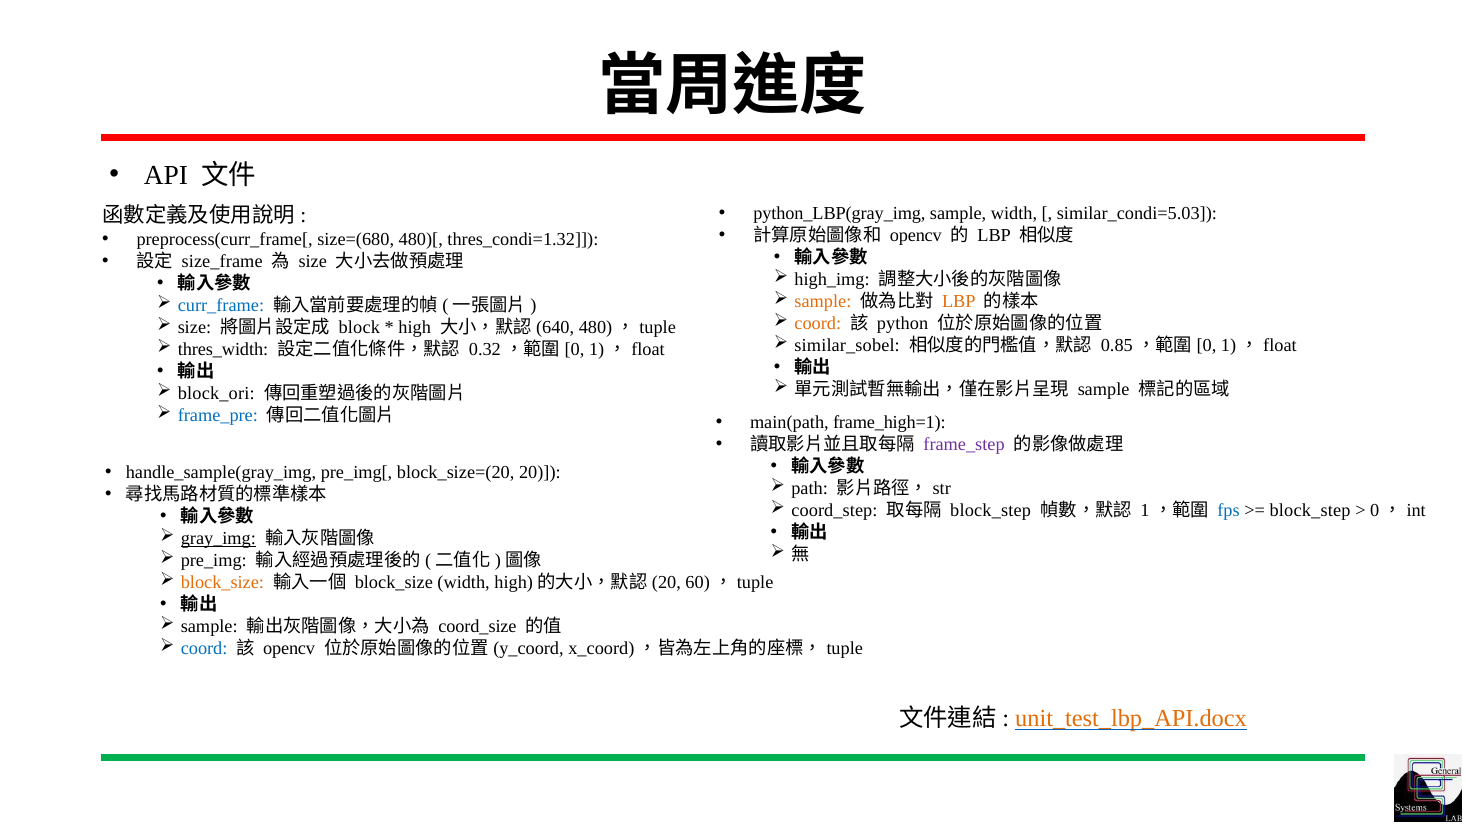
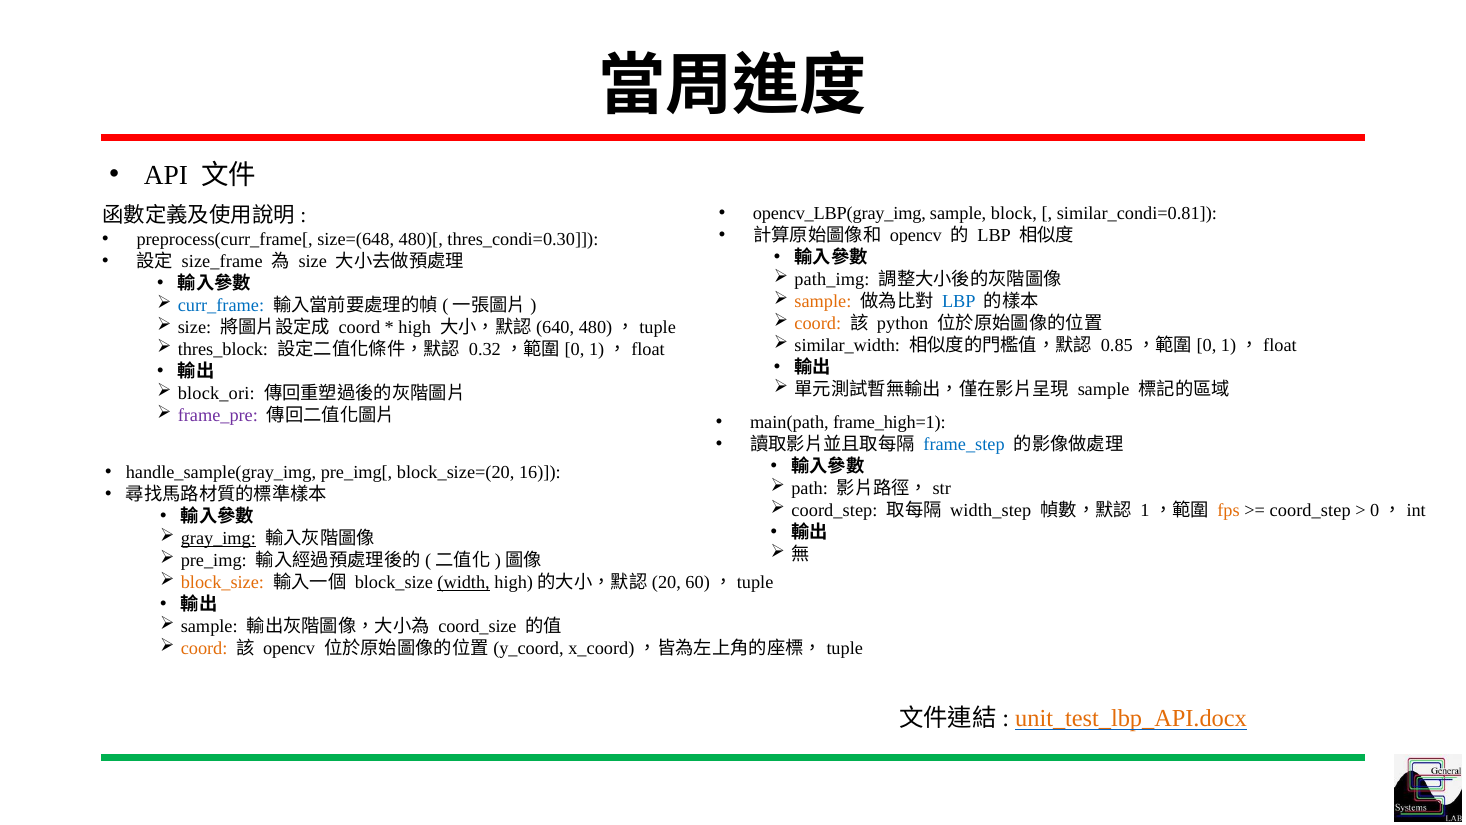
python_LBP(gray_img: python_LBP(gray_img -> opencv_LBP(gray_img
sample width: width -> block
similar_condi=5.03: similar_condi=5.03 -> similar_condi=0.81
size=(680: size=(680 -> size=(648
thres_condi=1.32: thres_condi=1.32 -> thres_condi=0.30
high_img: high_img -> path_img
LBP at (959, 301) colour: orange -> blue
block at (359, 327): block -> coord
similar_sobel: similar_sobel -> similar_width
thres_width: thres_width -> thres_block
frame_pre colour: blue -> purple
frame_step colour: purple -> blue
20: 20 -> 16
block_step at (991, 510): block_step -> width_step
fps colour: blue -> orange
block_step at (1310, 510): block_step -> coord_step
width at (464, 582) underline: none -> present
coord at (204, 648) colour: blue -> orange
